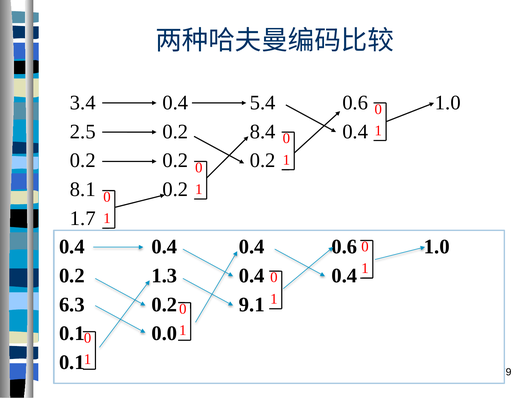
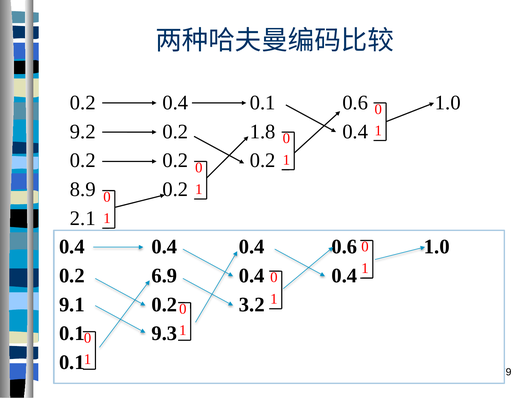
3.4 at (83, 102): 3.4 -> 0.2
0.4 5.4: 5.4 -> 0.1
2.5: 2.5 -> 9.2
8.4: 8.4 -> 1.8
8.1: 8.1 -> 8.9
1.7: 1.7 -> 2.1
1.3: 1.3 -> 6.9
6.3: 6.3 -> 9.1
9.1: 9.1 -> 3.2
0.0: 0.0 -> 9.3
